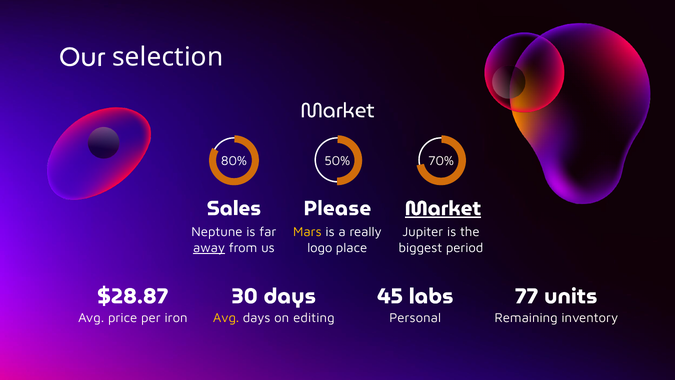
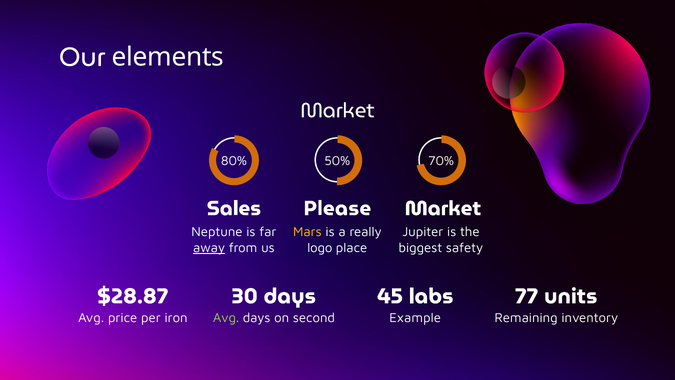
selection: selection -> elements
Market at (443, 208) underline: present -> none
period: period -> safety
Avg at (226, 318) colour: yellow -> light green
editing: editing -> second
Personal: Personal -> Example
